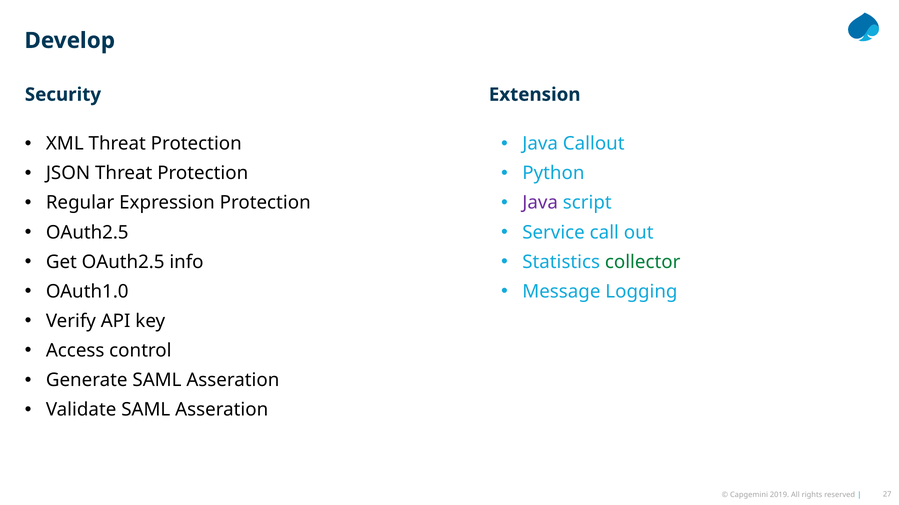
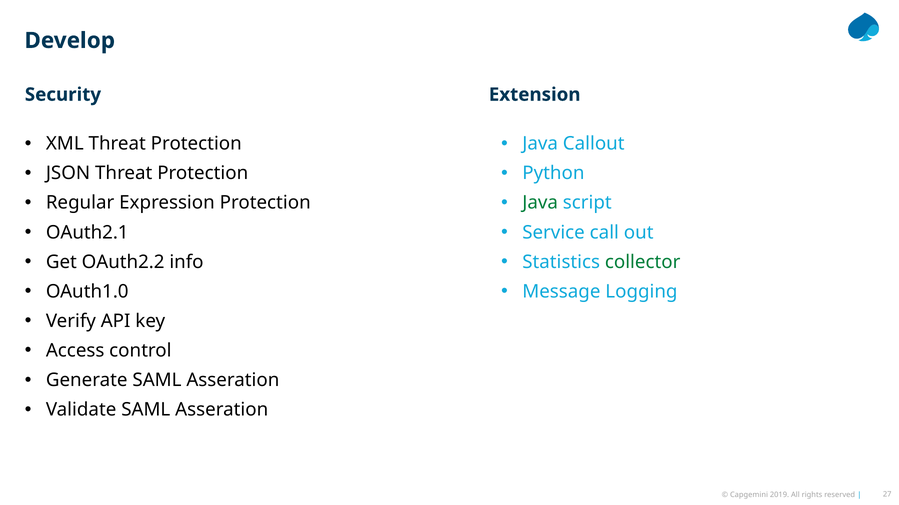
Java at (540, 203) colour: purple -> green
OAuth2.5 at (87, 233): OAuth2.5 -> OAuth2.1
Get OAuth2.5: OAuth2.5 -> OAuth2.2
